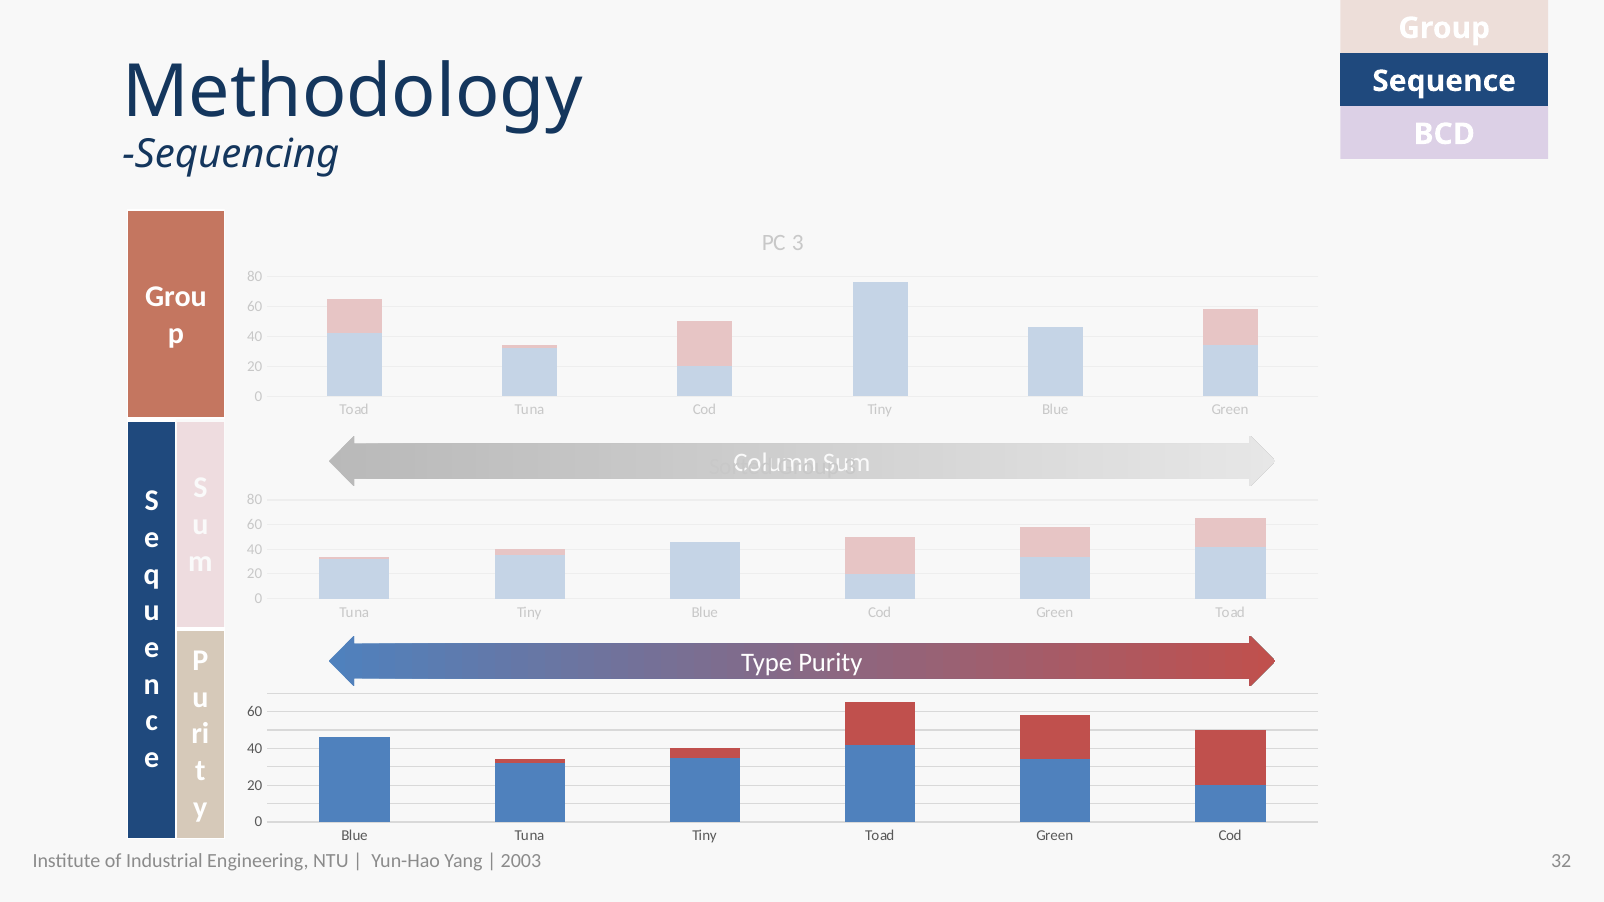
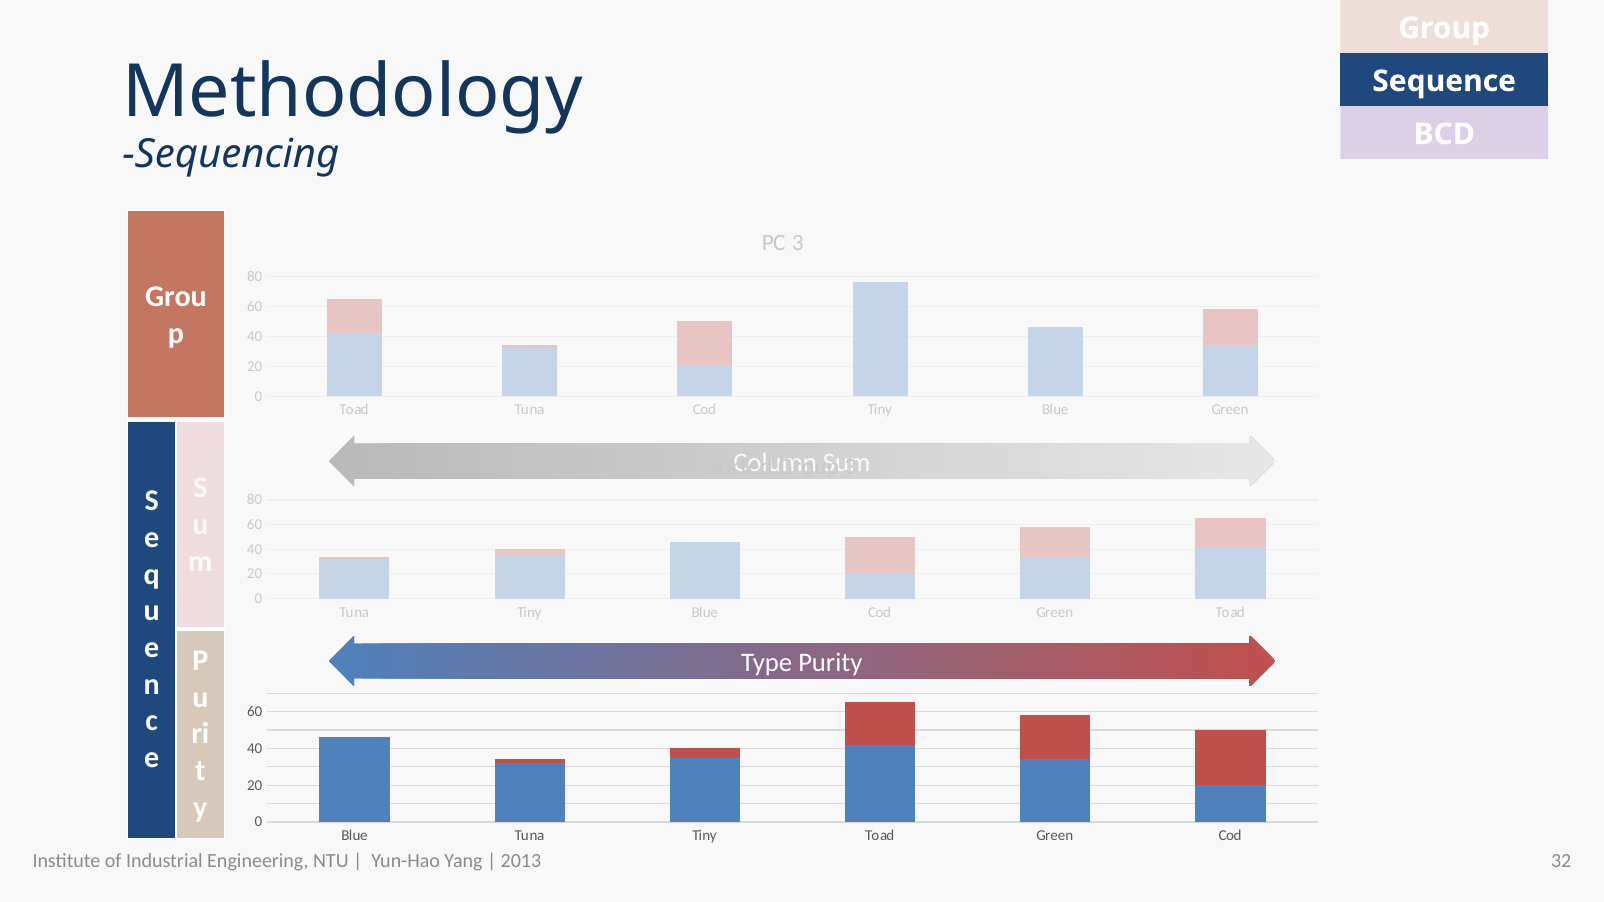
2003: 2003 -> 2013
